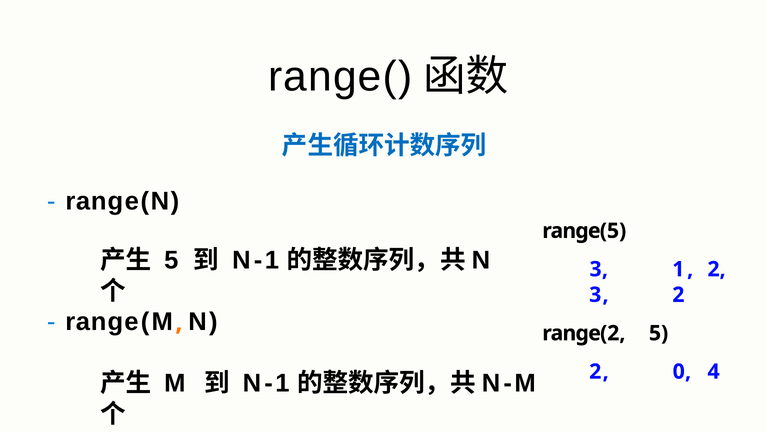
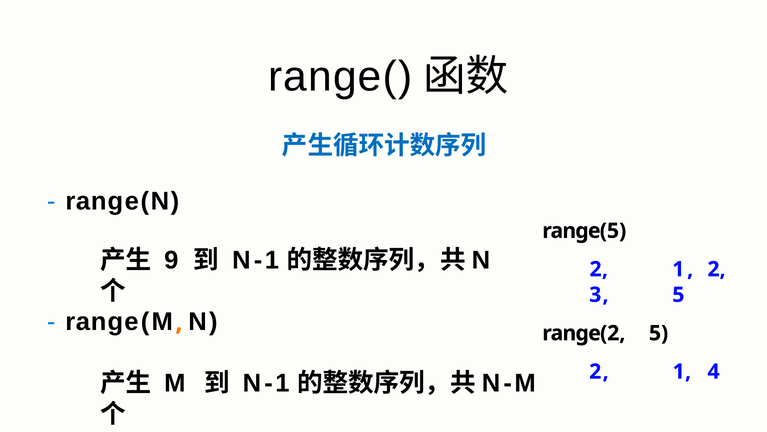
5 at (171, 260): 5 -> 9
3 at (599, 269): 3 -> 2
3 2: 2 -> 5
0 at (682, 371): 0 -> 1
